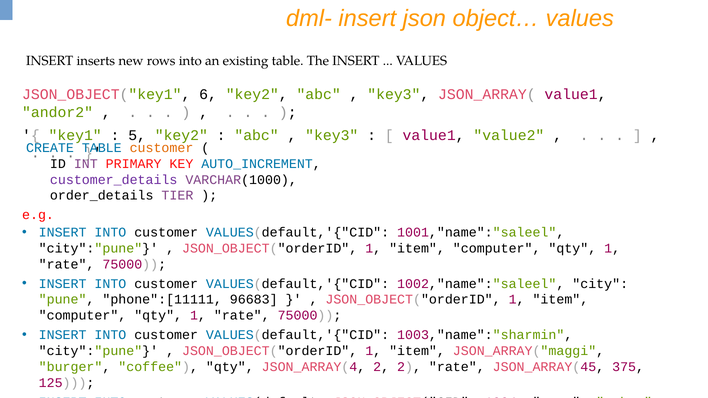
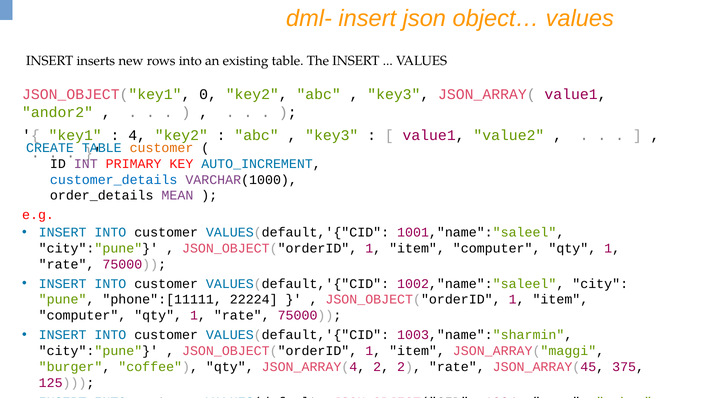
6: 6 -> 0
5: 5 -> 4
customer_details colour: purple -> blue
TIER: TIER -> MEAN
96683: 96683 -> 22224
